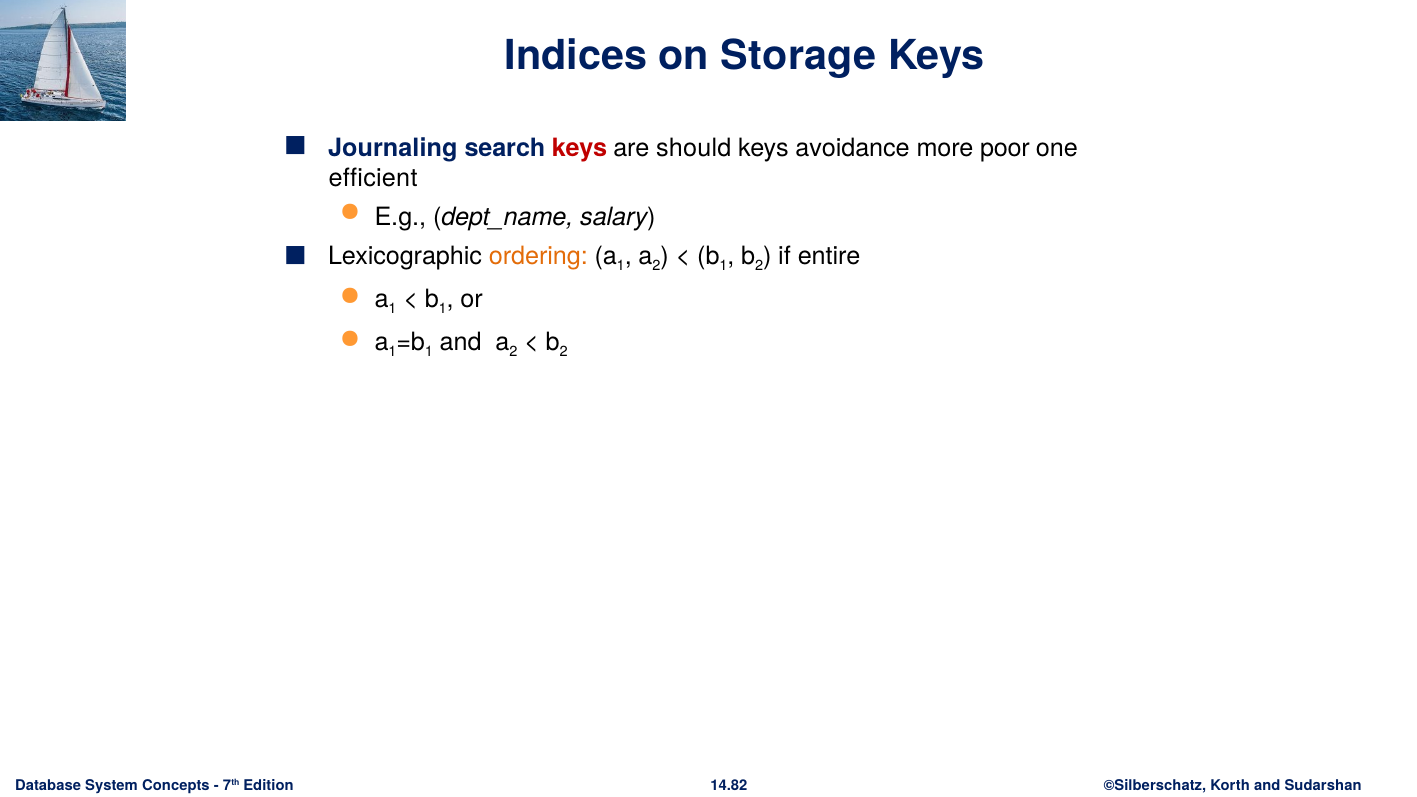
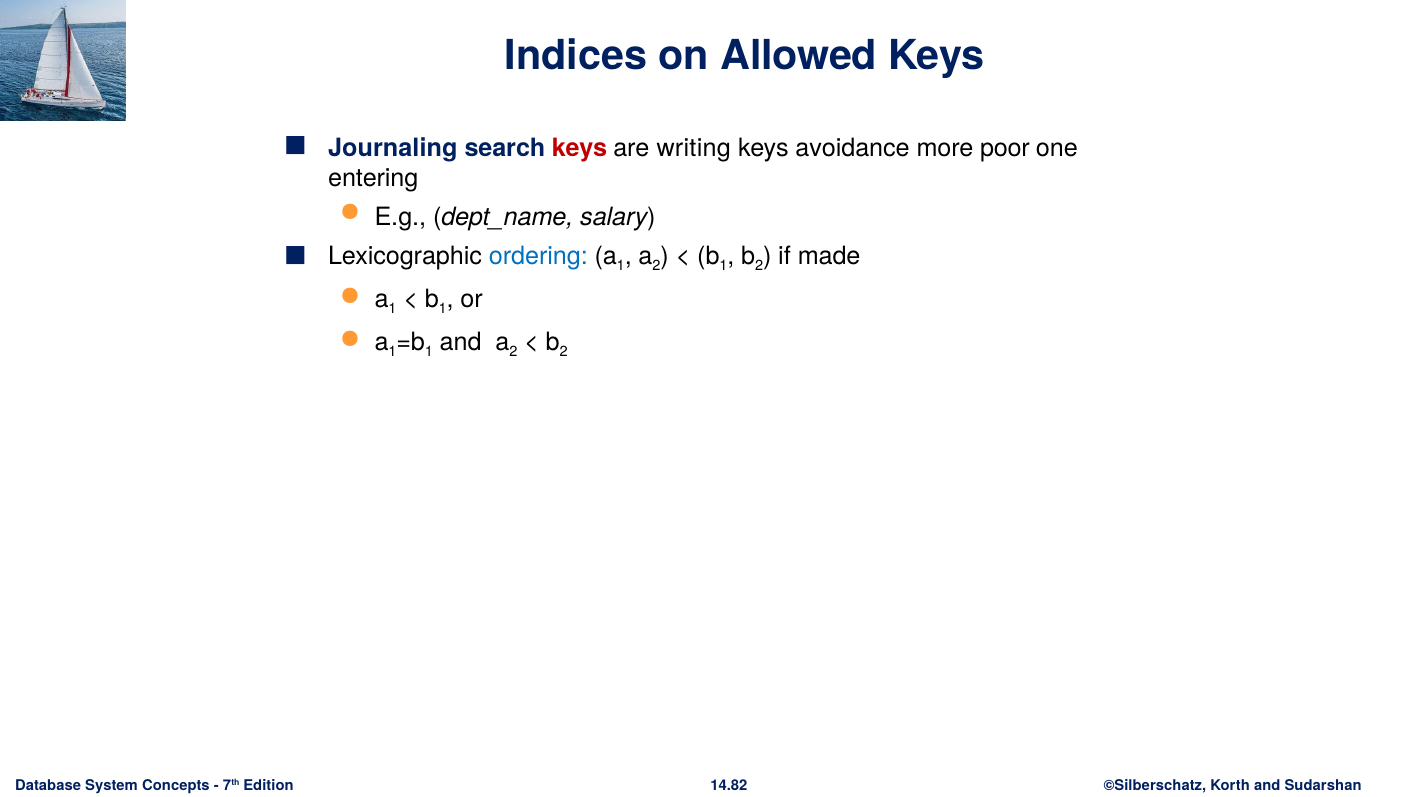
Storage: Storage -> Allowed
should: should -> writing
efficient: efficient -> entering
ordering colour: orange -> blue
entire: entire -> made
